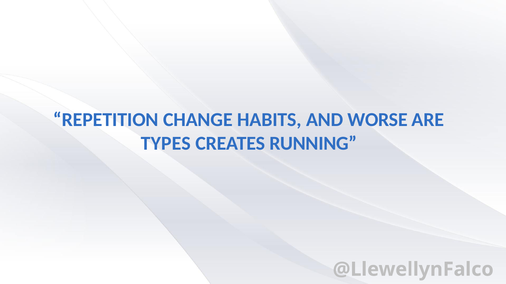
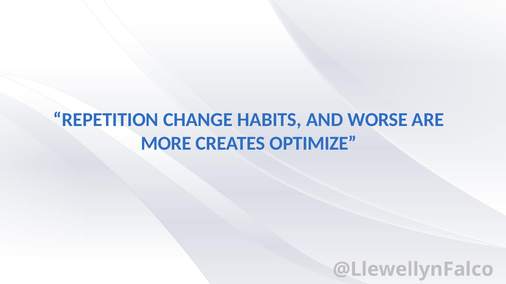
TYPES: TYPES -> MORE
RUNNING: RUNNING -> OPTIMIZE
